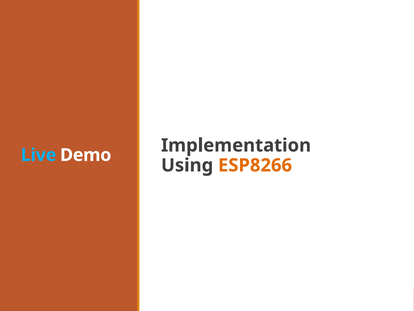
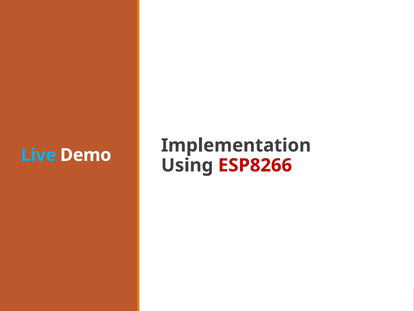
ESP8266 colour: orange -> red
